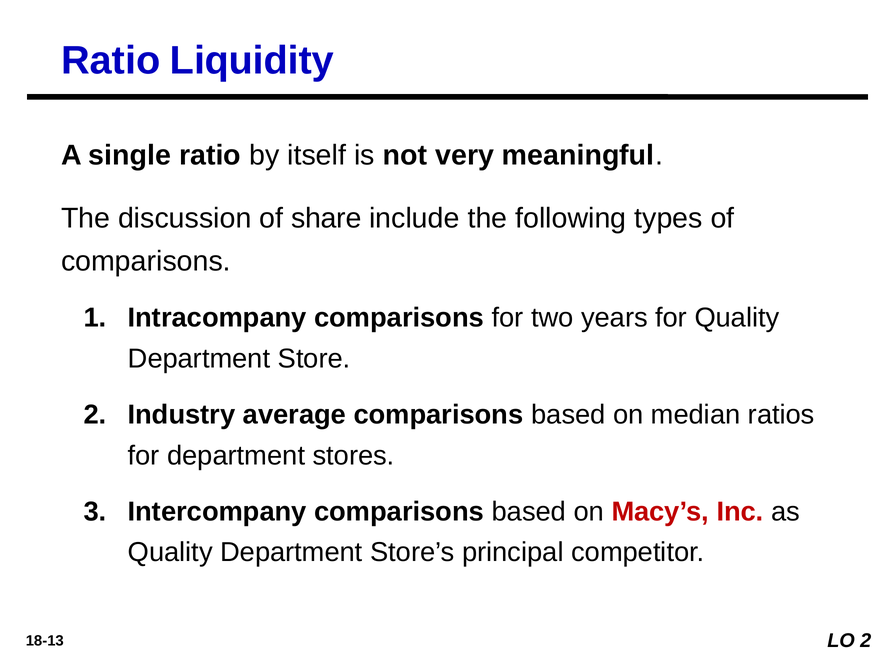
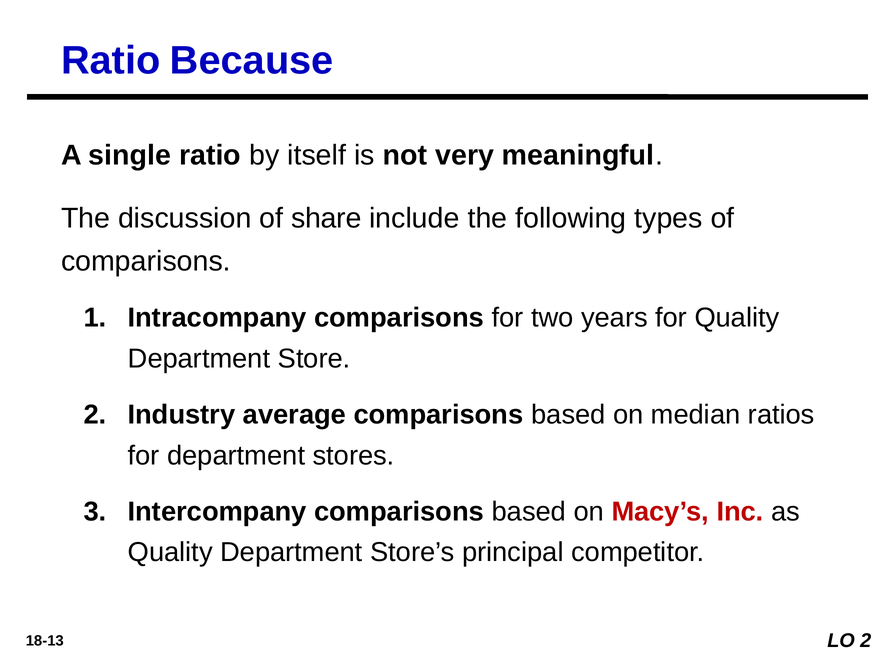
Liquidity: Liquidity -> Because
